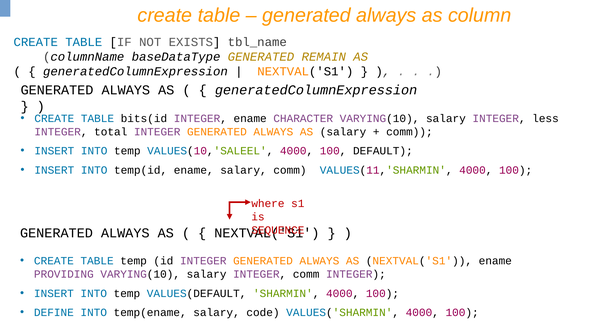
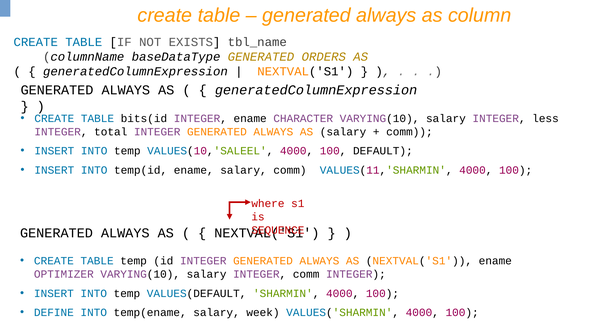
REMAIN: REMAIN -> ORDERS
PROVIDING: PROVIDING -> OPTIMIZER
code: code -> week
